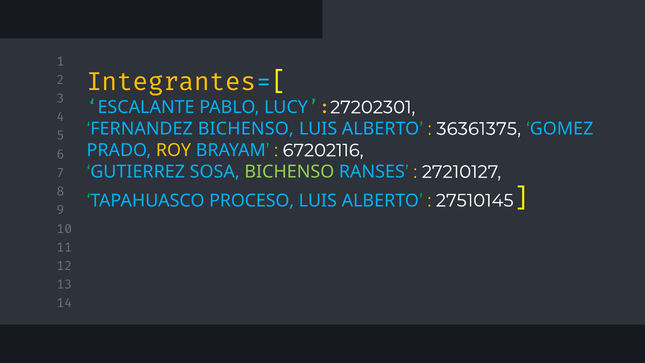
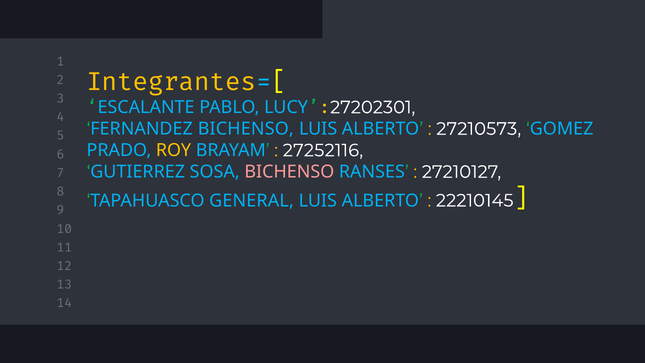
36361375: 36361375 -> 27210573
67202116: 67202116 -> 27252116
BICHENSO at (289, 172) colour: light green -> pink
PROCESO: PROCESO -> GENERAL
27510145: 27510145 -> 22210145
